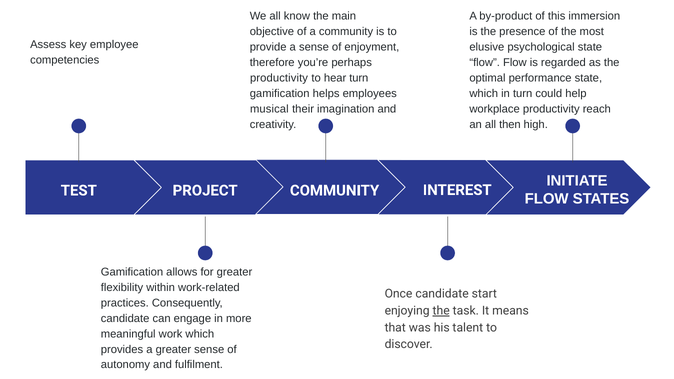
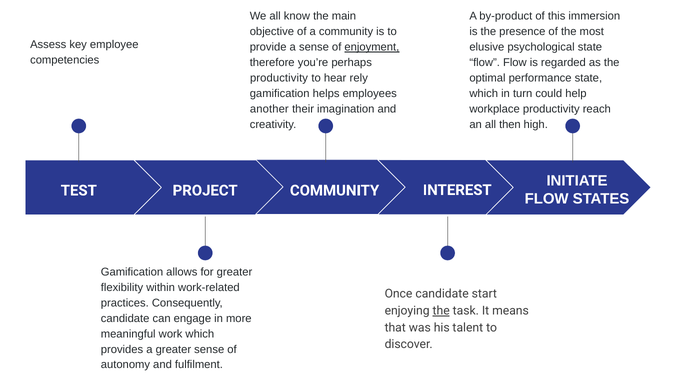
enjoyment underline: none -> present
hear turn: turn -> rely
musical: musical -> another
